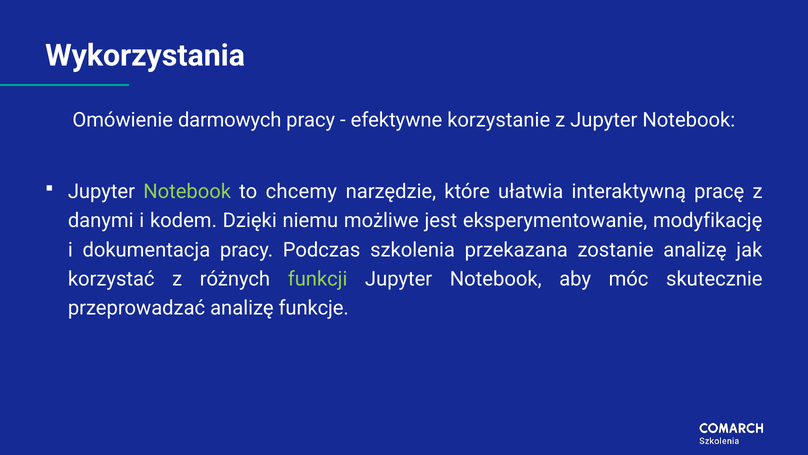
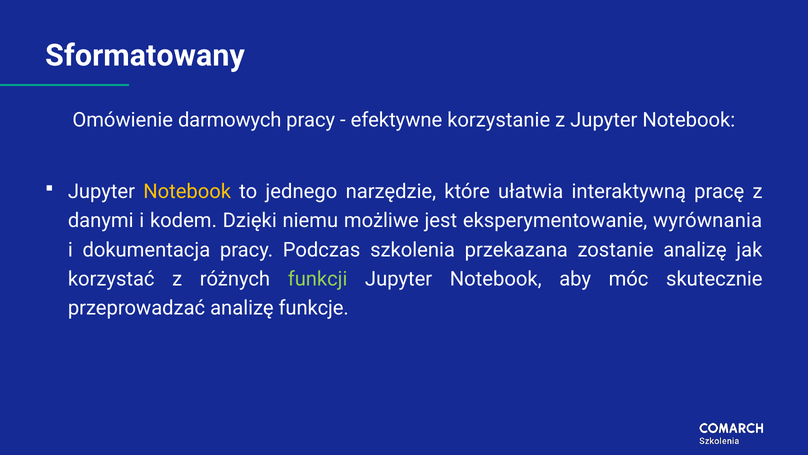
Wykorzystania: Wykorzystania -> Sformatowany
Notebook at (187, 191) colour: light green -> yellow
chcemy: chcemy -> jednego
modyfikację: modyfikację -> wyrównania
